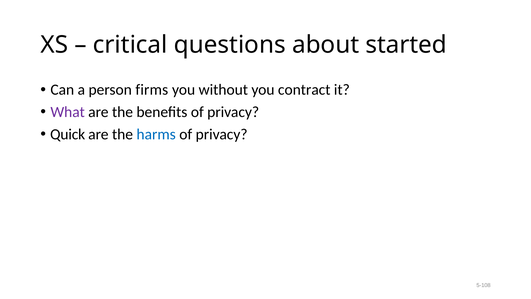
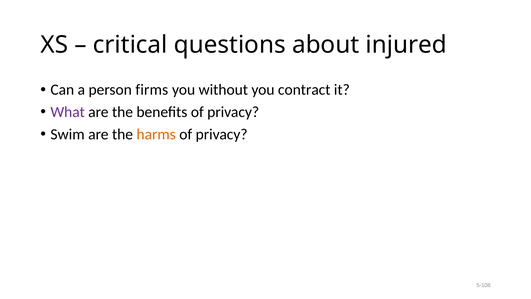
started: started -> injured
Quick: Quick -> Swim
harms colour: blue -> orange
